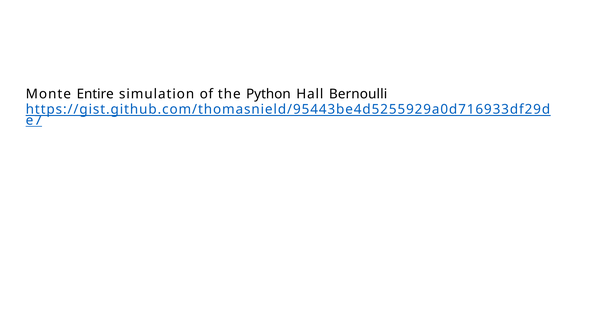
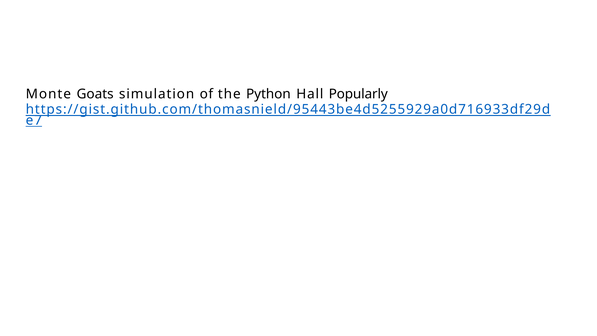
Entire: Entire -> Goats
Bernoulli: Bernoulli -> Popularly
